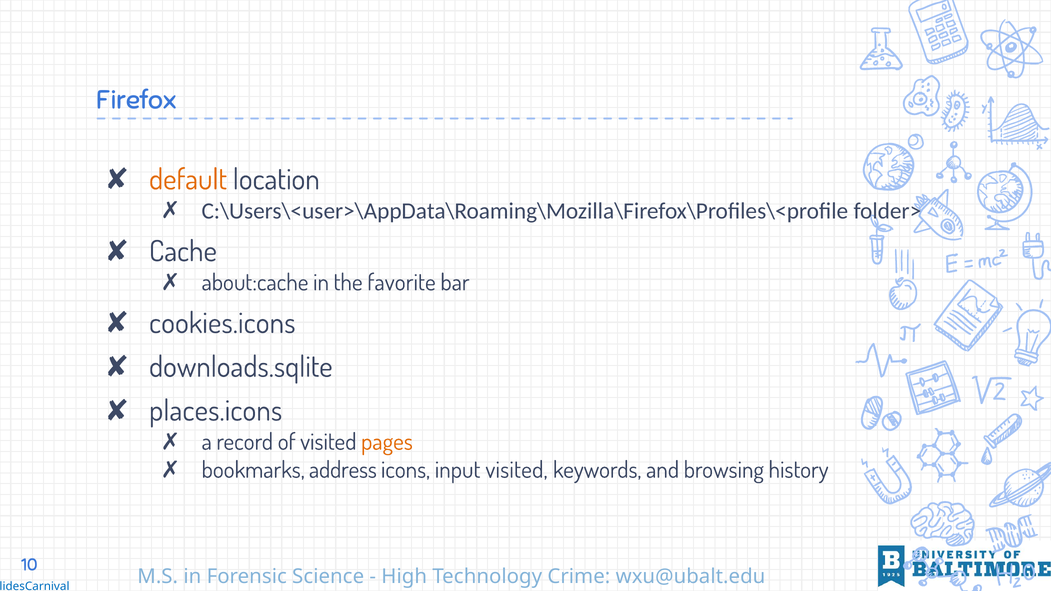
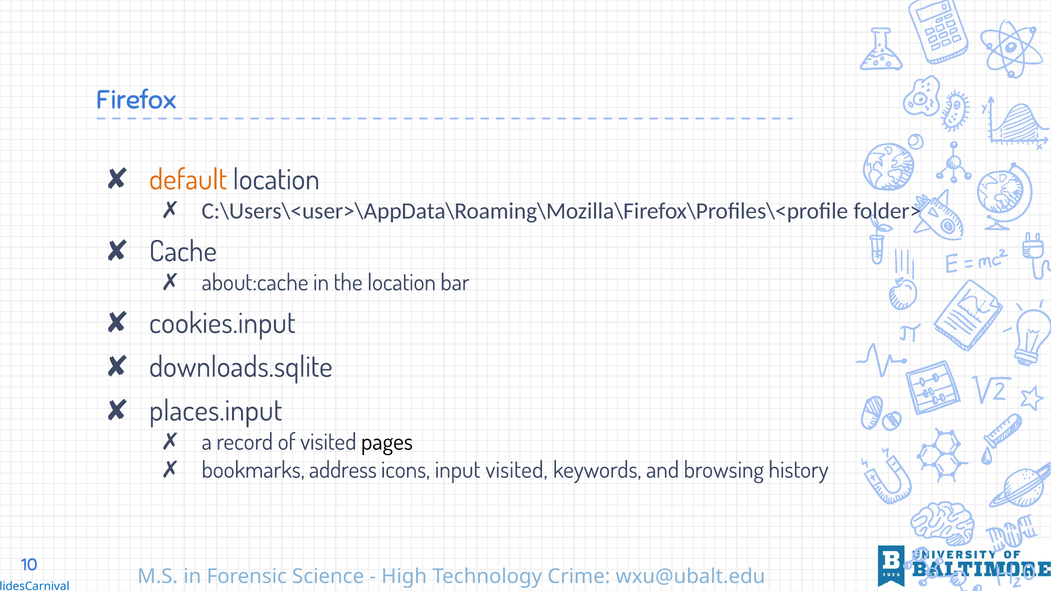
the favorite: favorite -> location
cookies.icons: cookies.icons -> cookies.input
places.icons: places.icons -> places.input
pages colour: orange -> black
